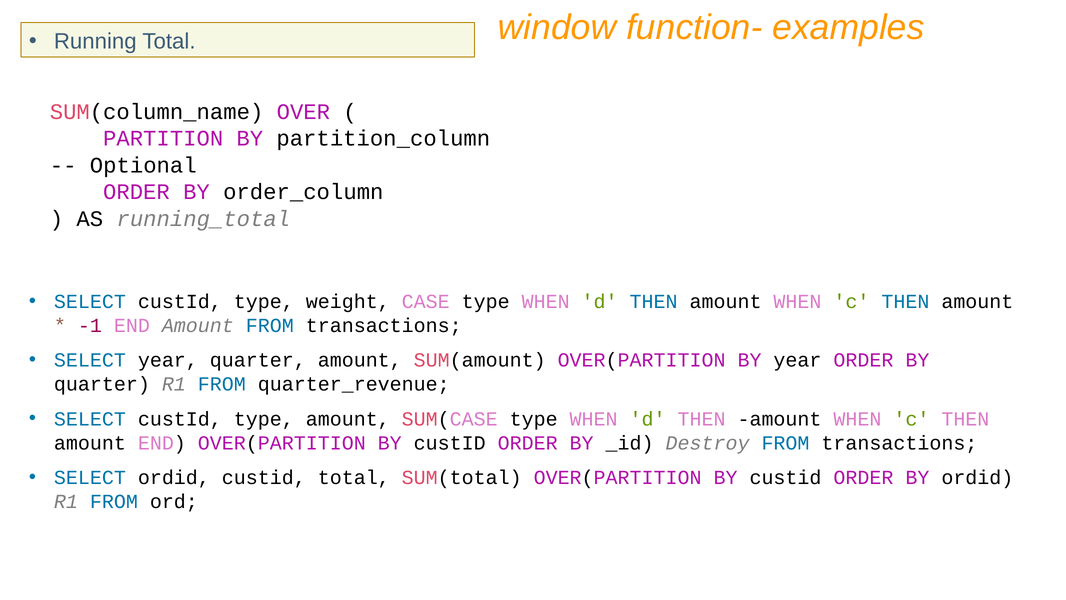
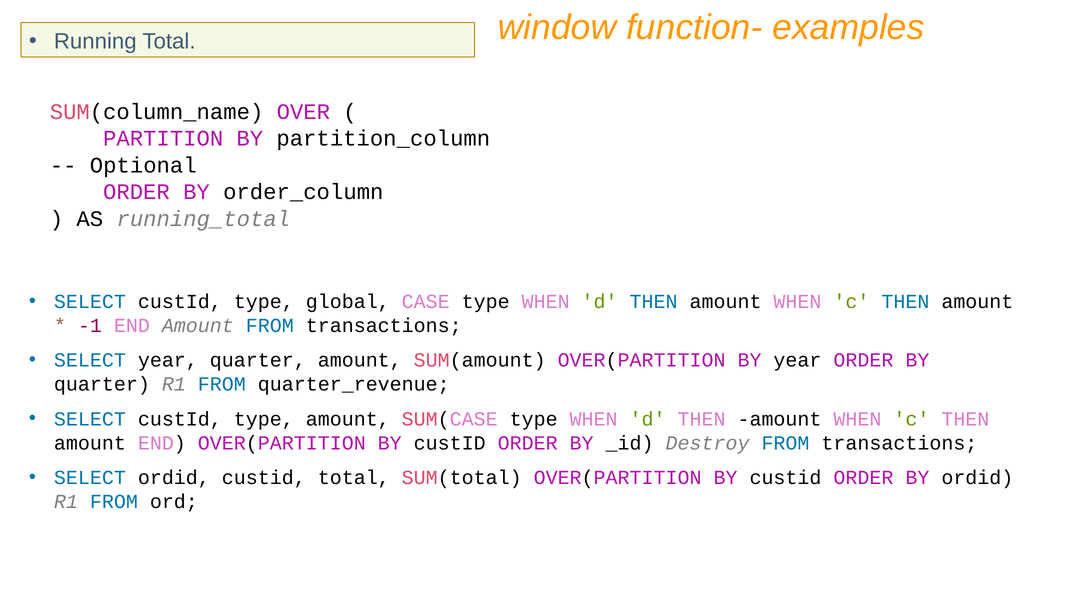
weight: weight -> global
